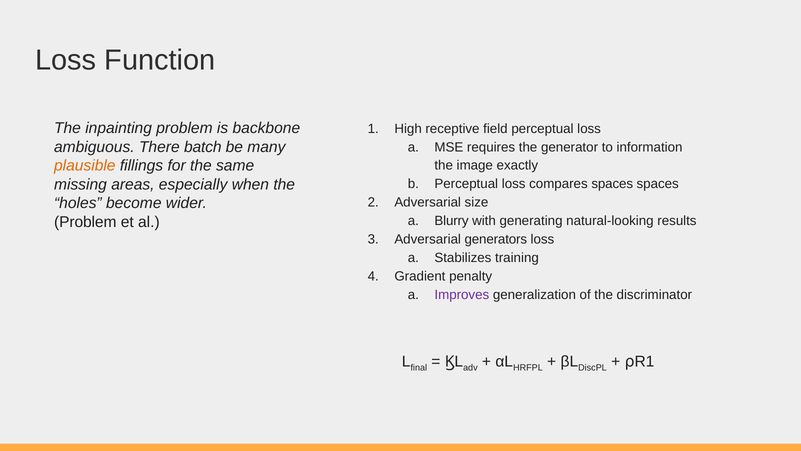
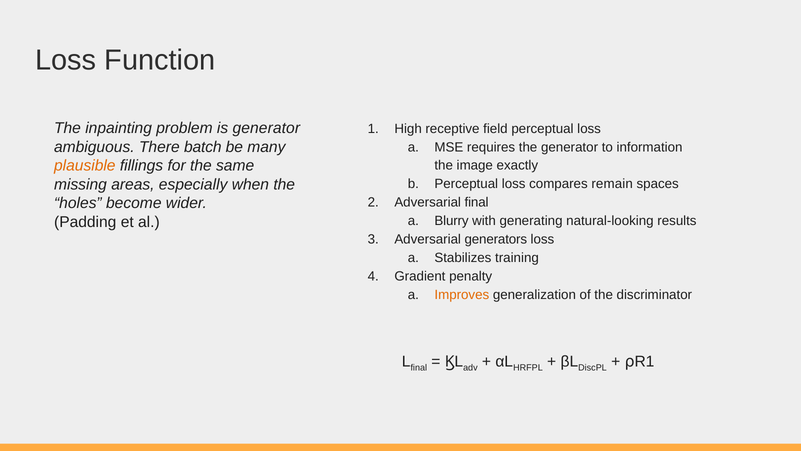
is backbone: backbone -> generator
compares spaces: spaces -> remain
Adversarial size: size -> final
Problem at (85, 222): Problem -> Padding
Improves colour: purple -> orange
